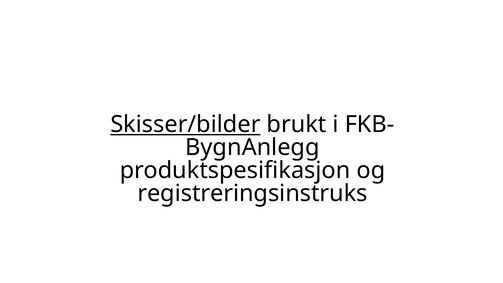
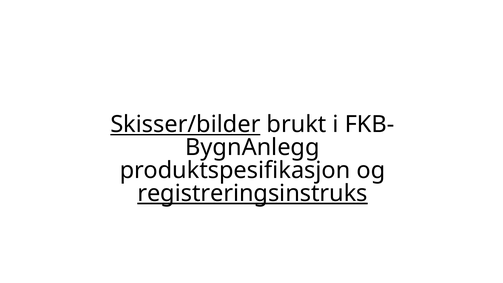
registreringsinstruks underline: none -> present
